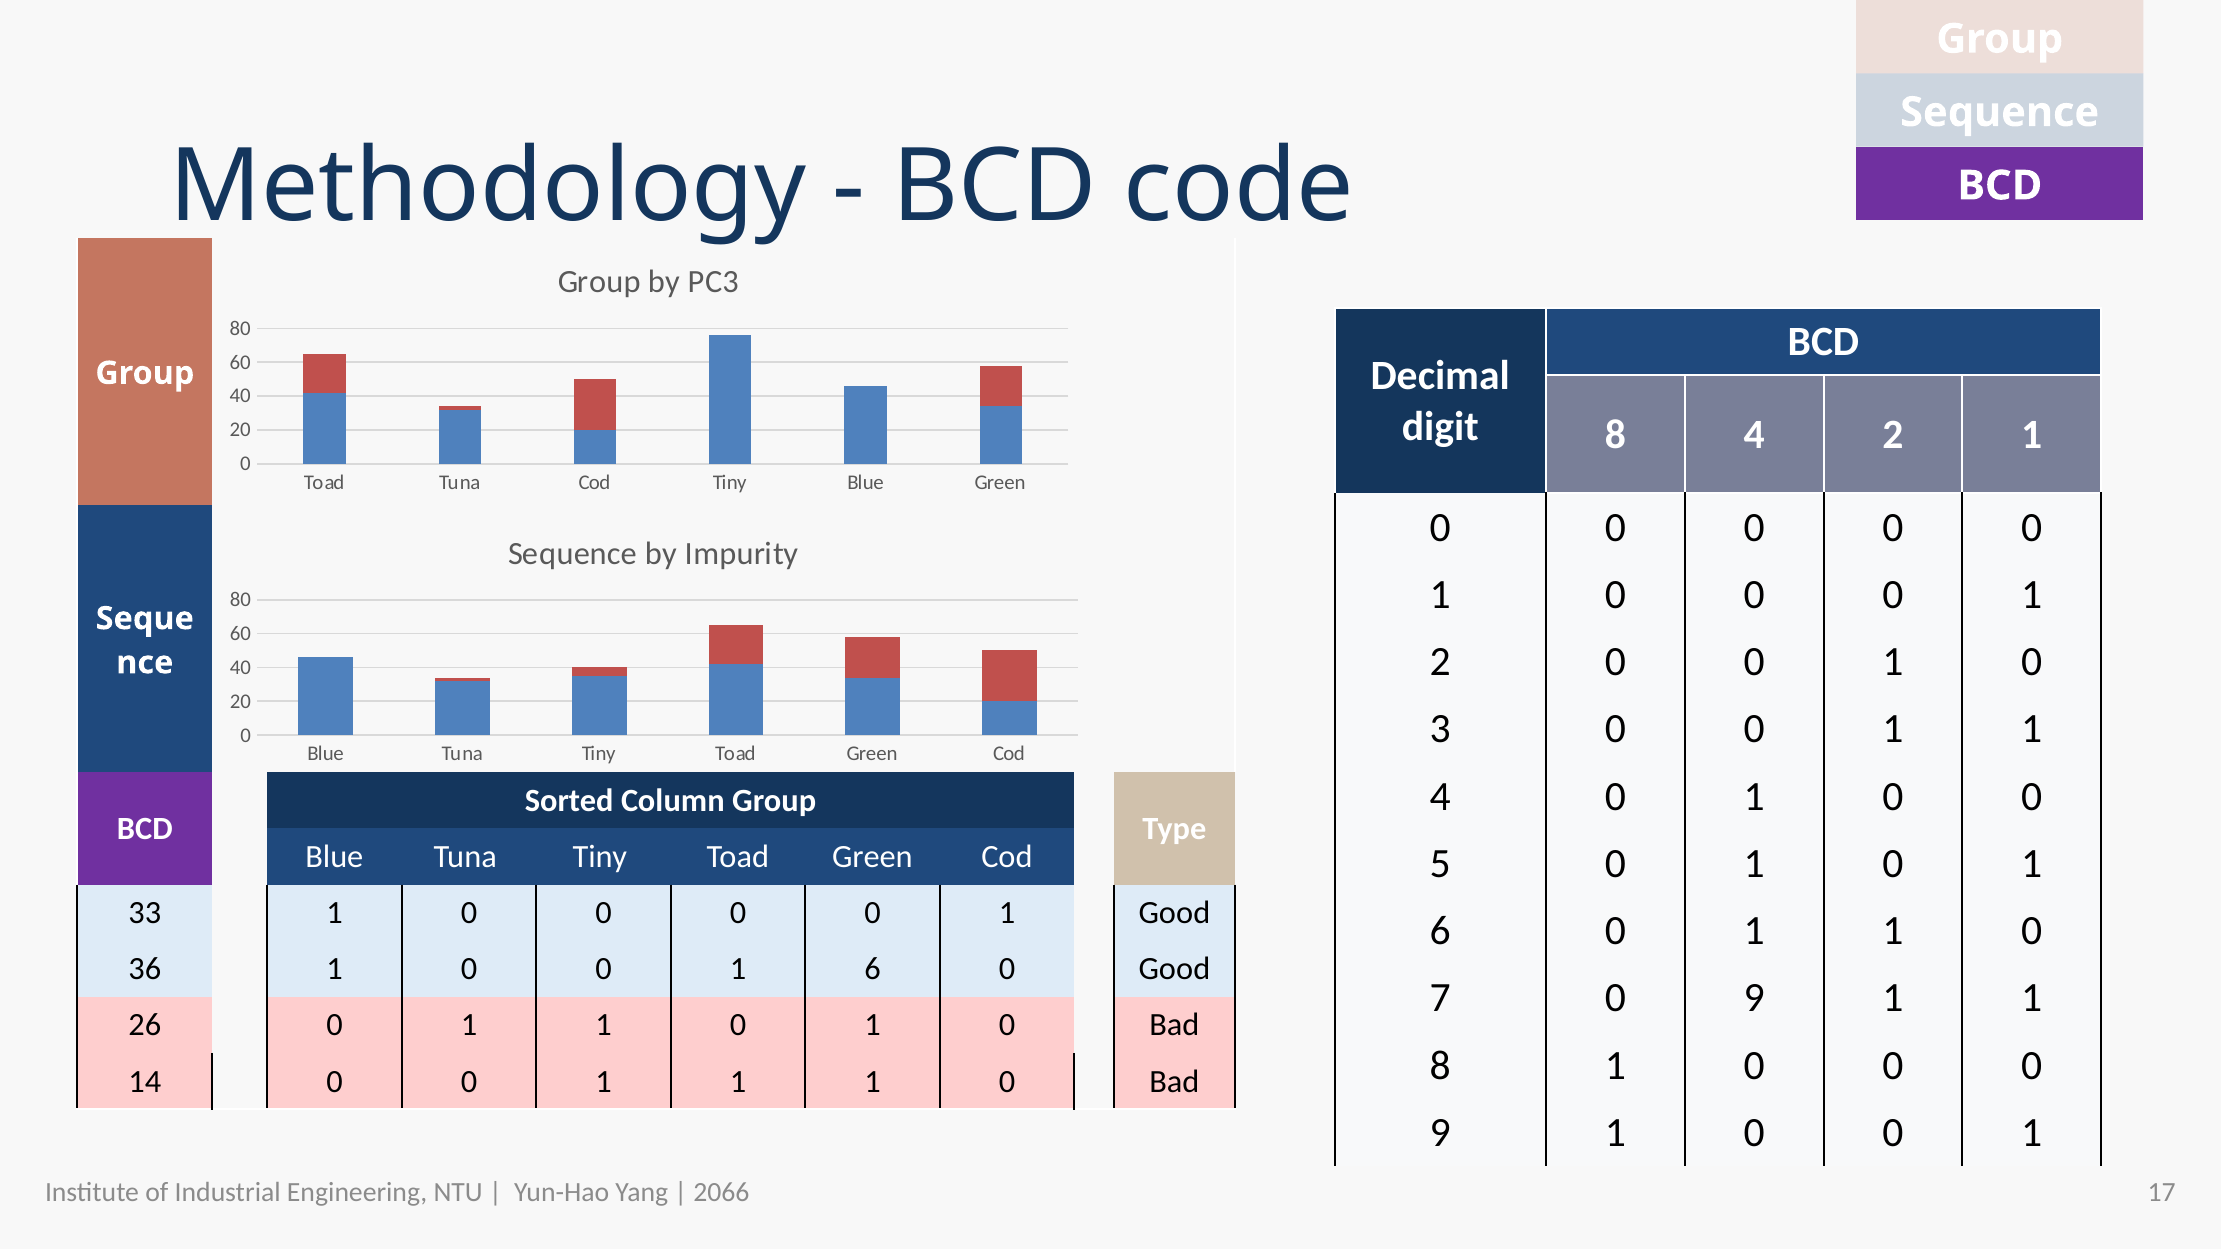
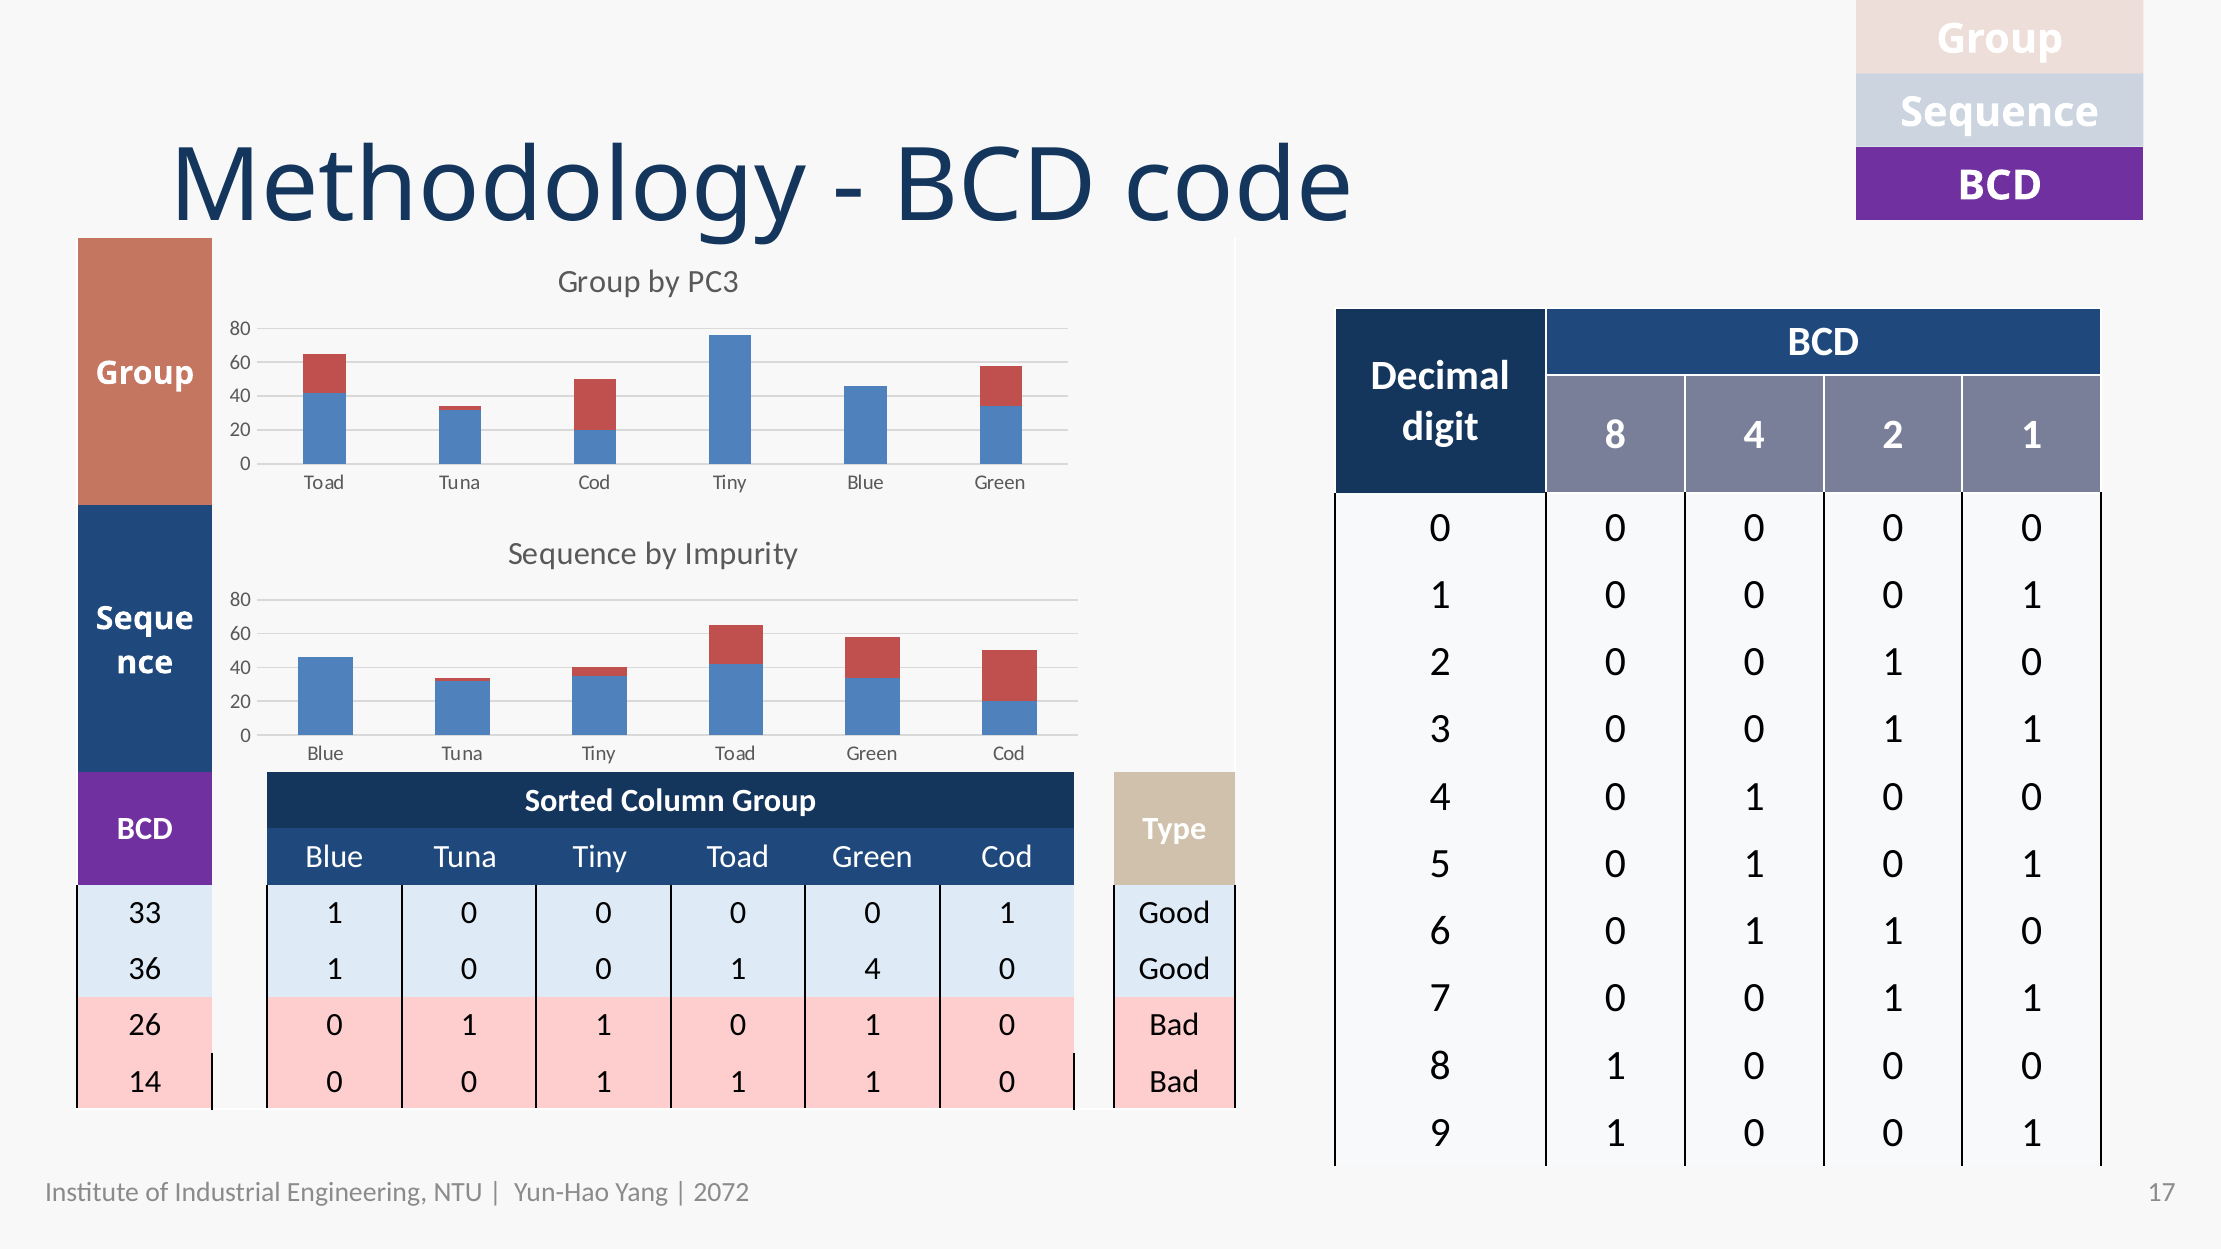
0 0 1 6: 6 -> 4
7 0 9: 9 -> 0
2066: 2066 -> 2072
